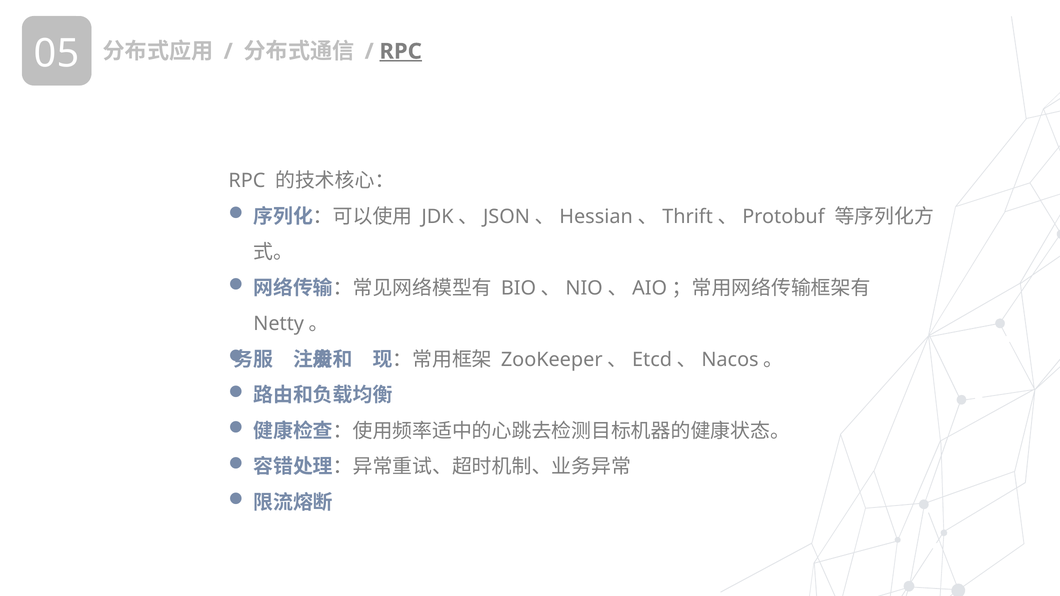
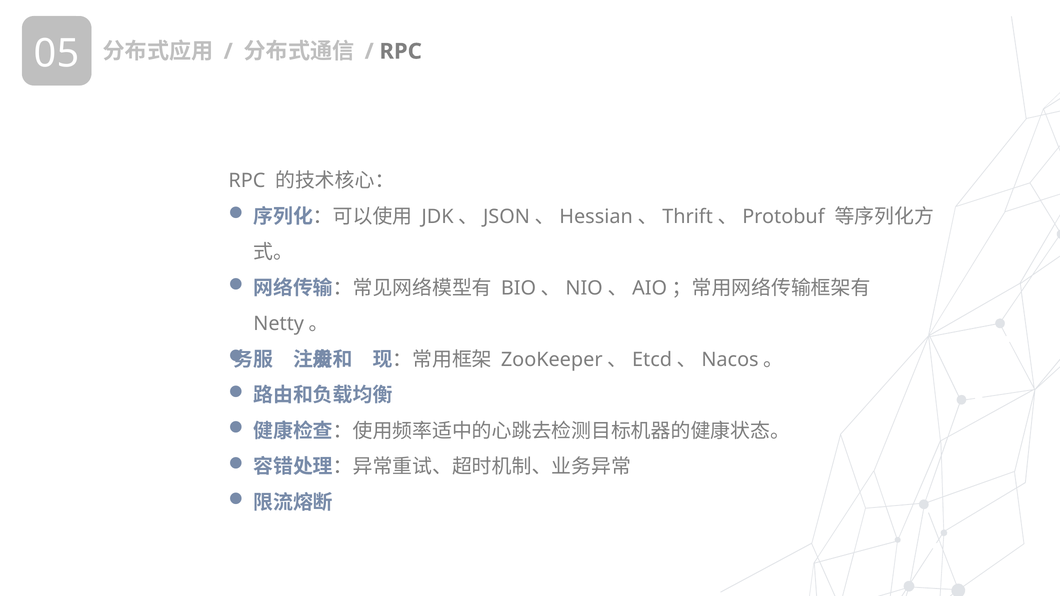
RPC at (401, 51) underline: present -> none
